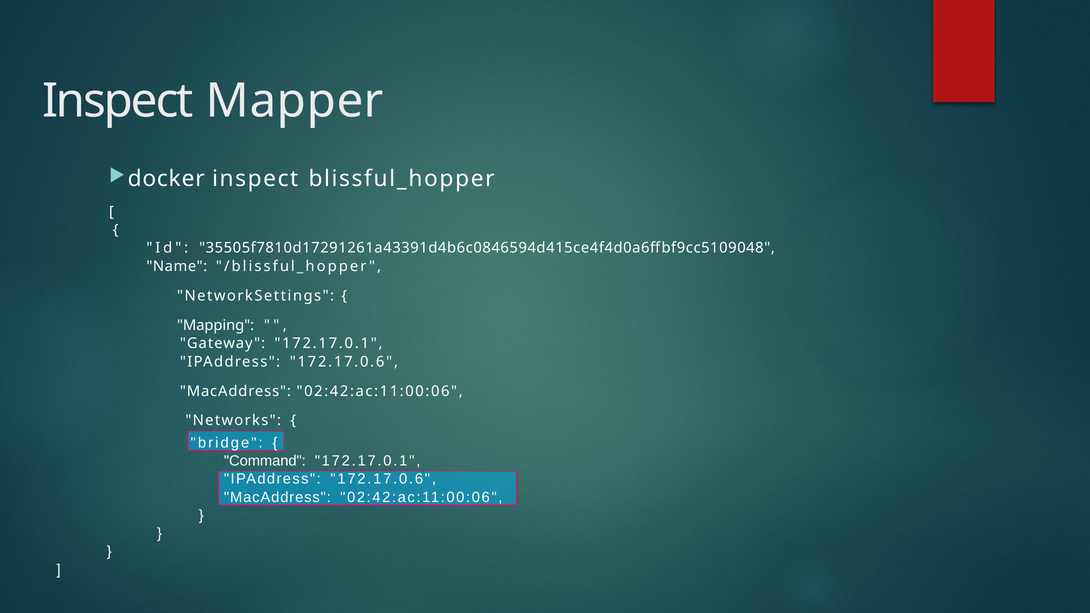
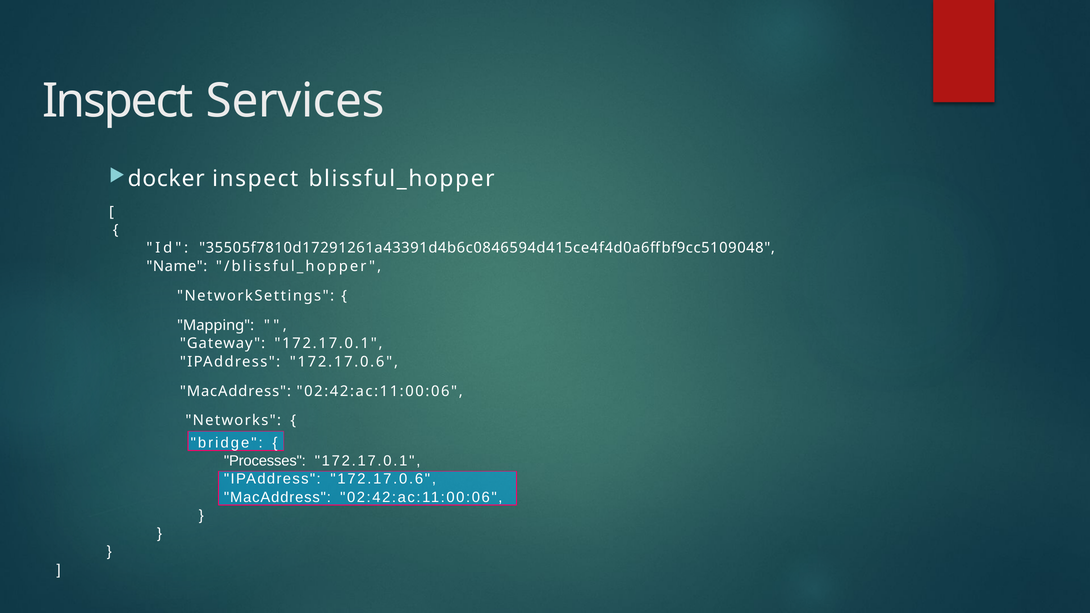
Mapper: Mapper -> Services
Command: Command -> Processes
